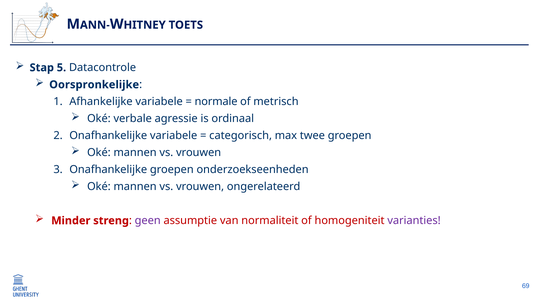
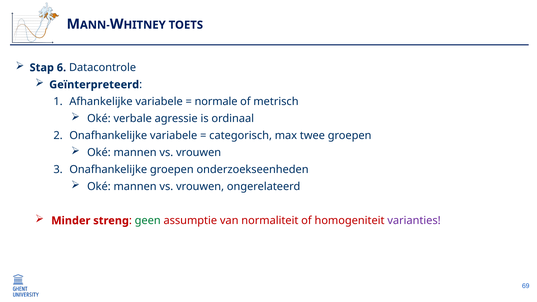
5: 5 -> 6
Oorspronkelijke: Oorspronkelijke -> Geïnterpreteerd
geen colour: purple -> green
